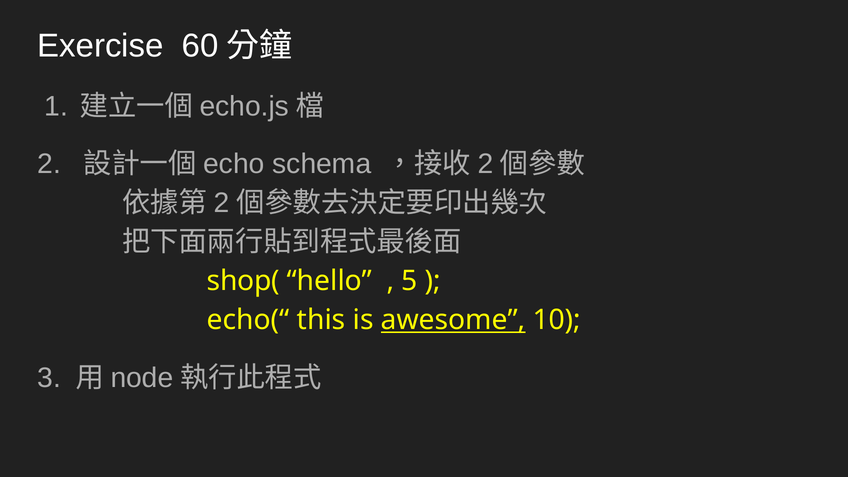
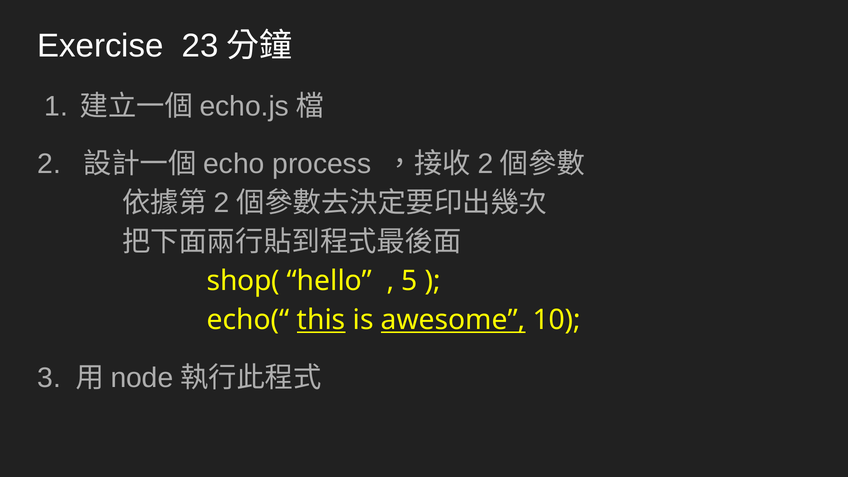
60: 60 -> 23
schema: schema -> process
this underline: none -> present
